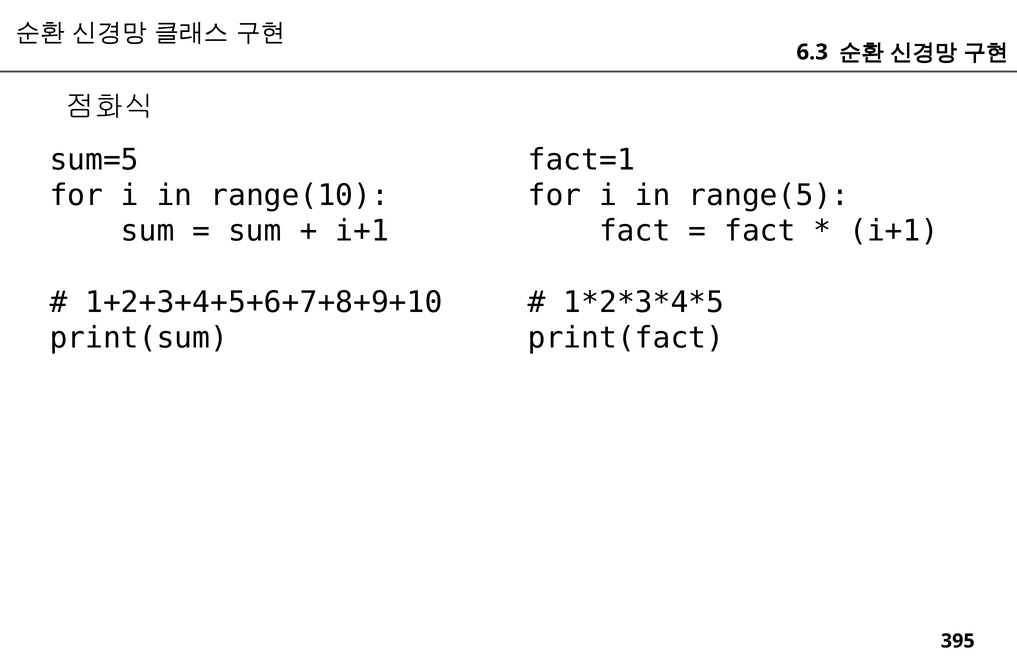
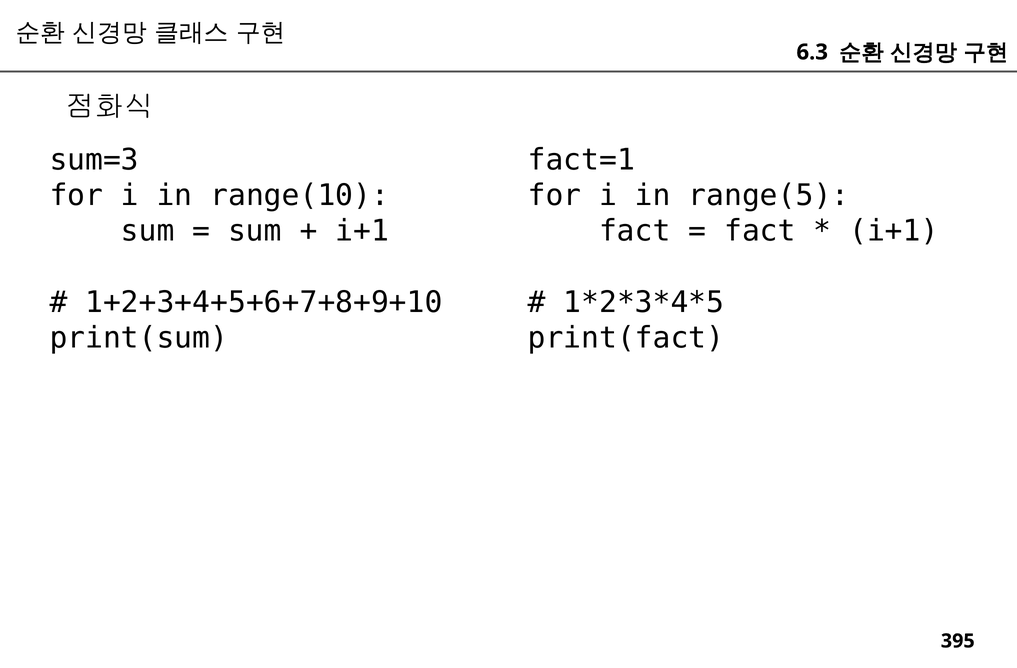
sum=5: sum=5 -> sum=3
